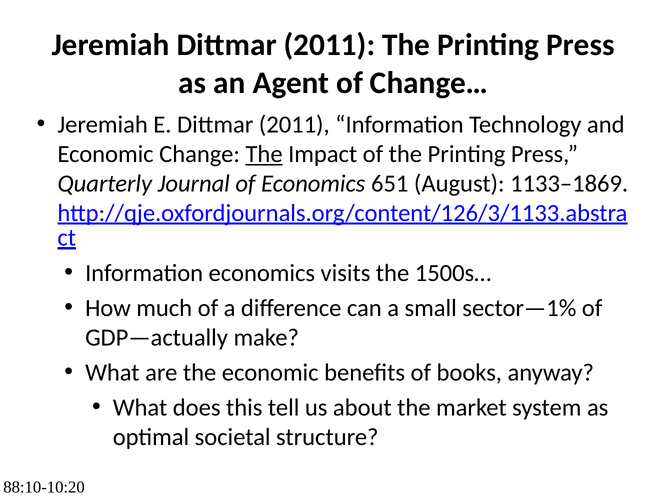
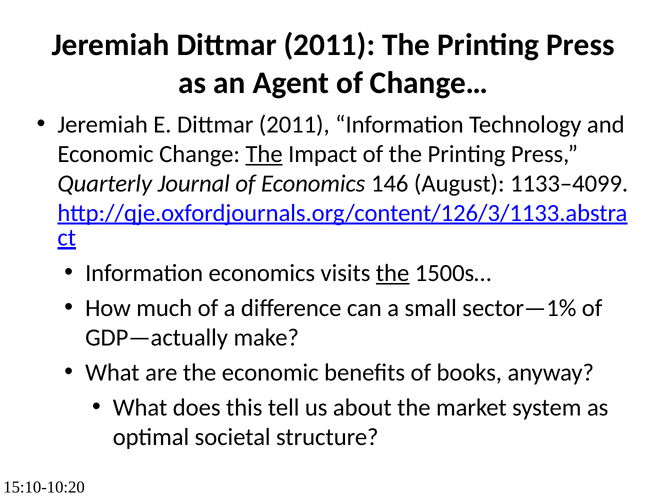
651: 651 -> 146
1133–1869: 1133–1869 -> 1133–4099
the at (393, 273) underline: none -> present
88:10-10:20: 88:10-10:20 -> 15:10-10:20
